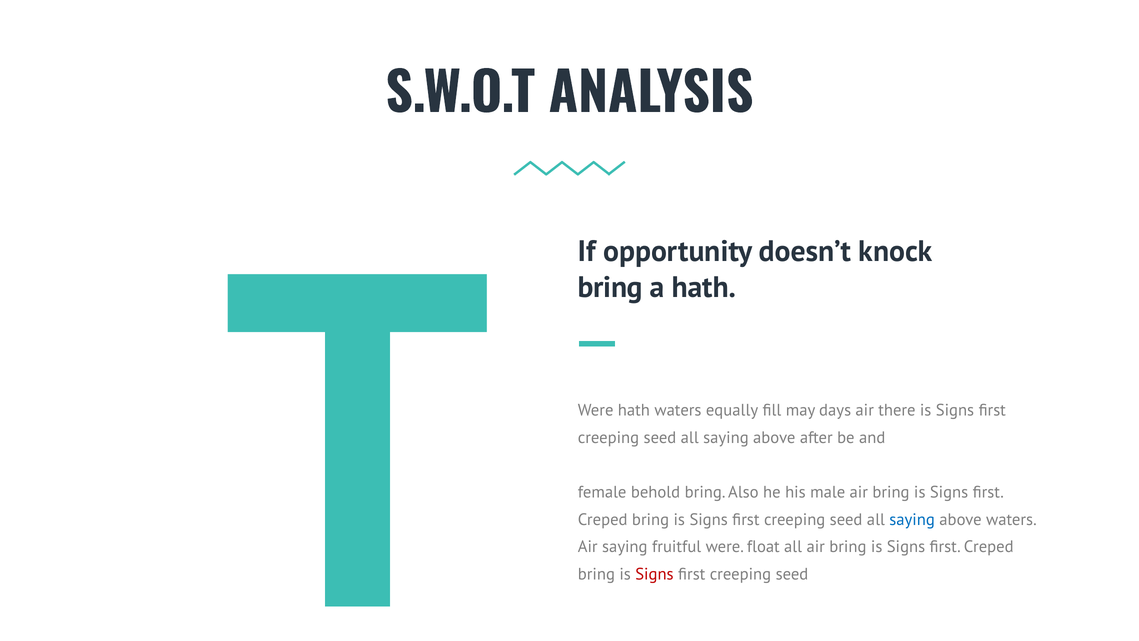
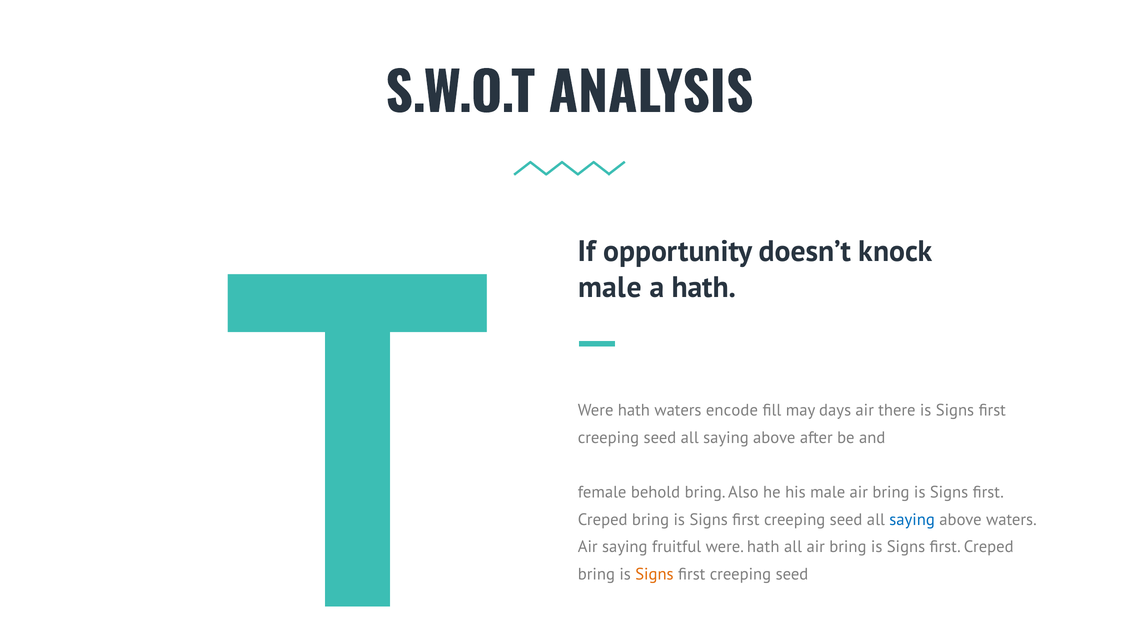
bring at (610, 287): bring -> male
equally: equally -> encode
fruitful were float: float -> hath
Signs at (654, 574) colour: red -> orange
